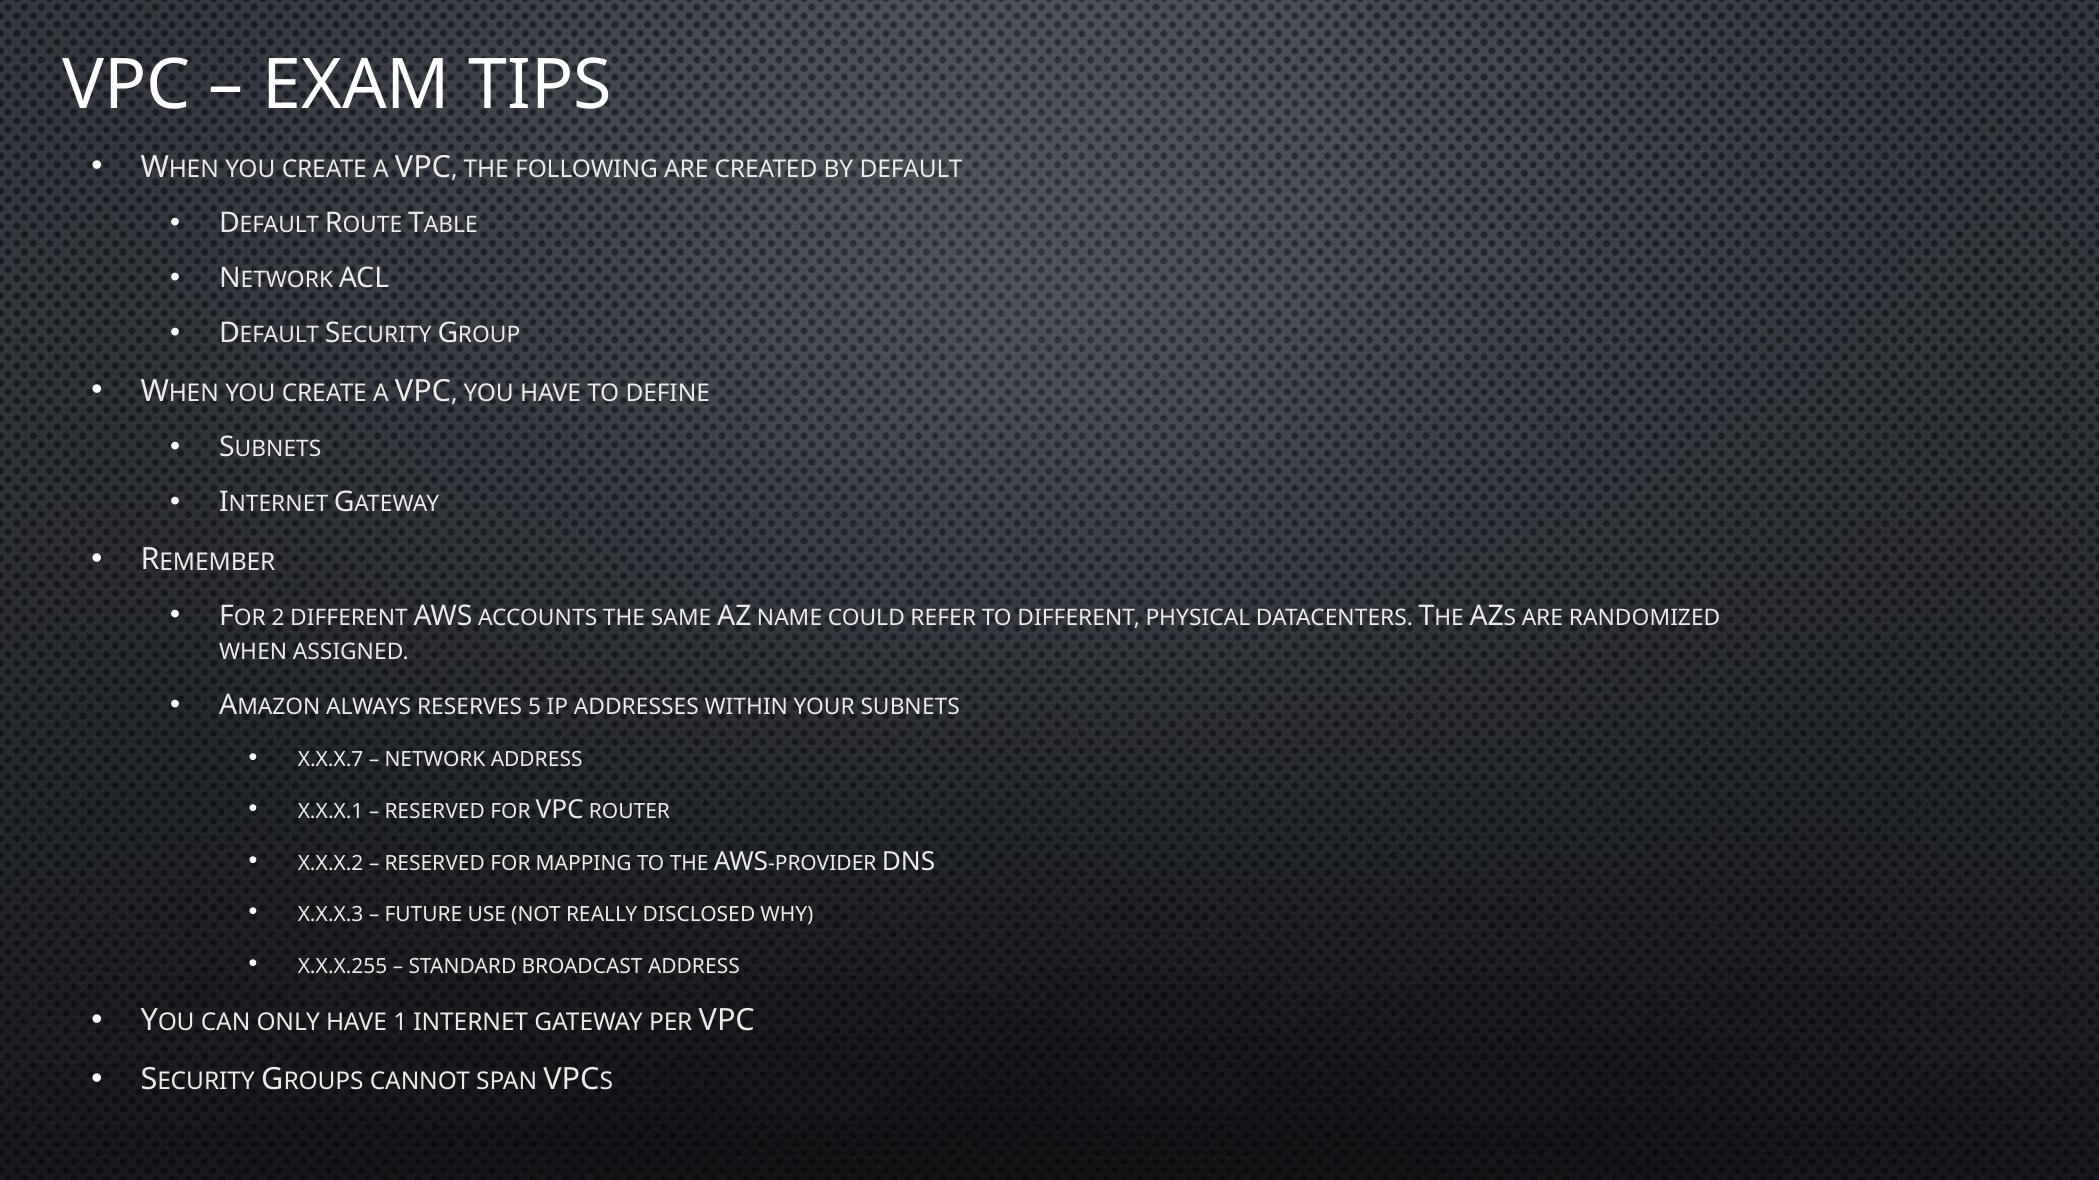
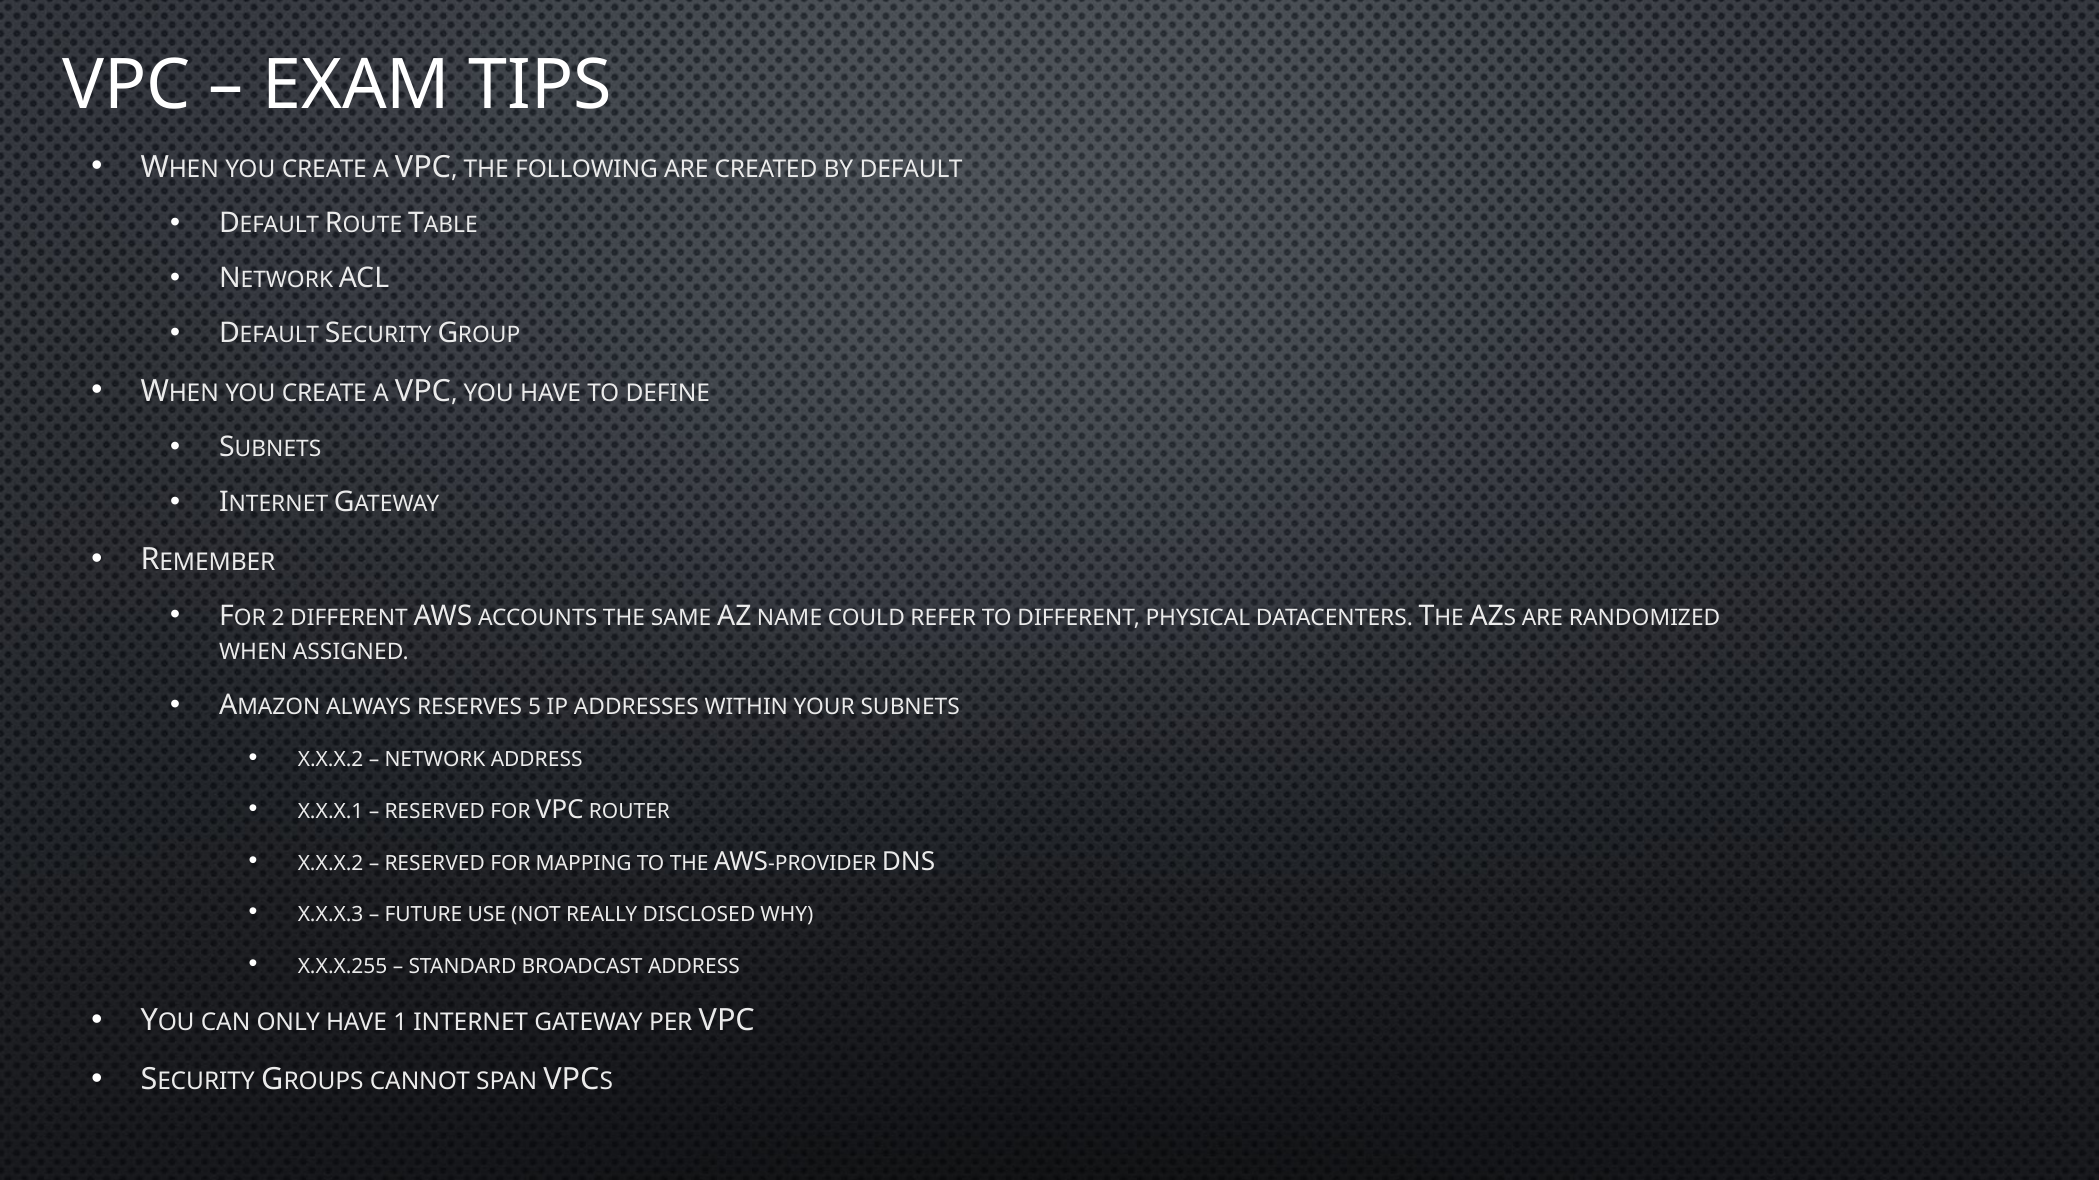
X.X.X.7 at (331, 760): X.X.X.7 -> X.X.X.2
